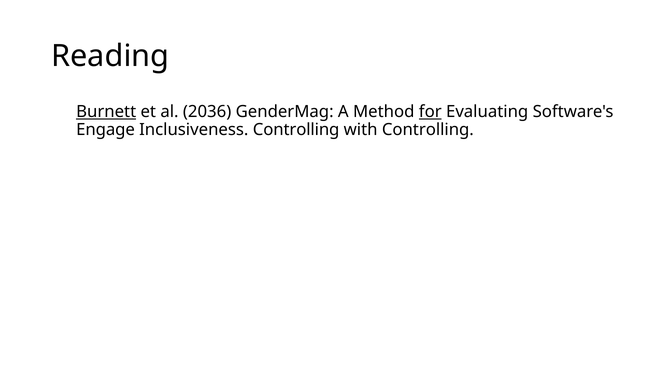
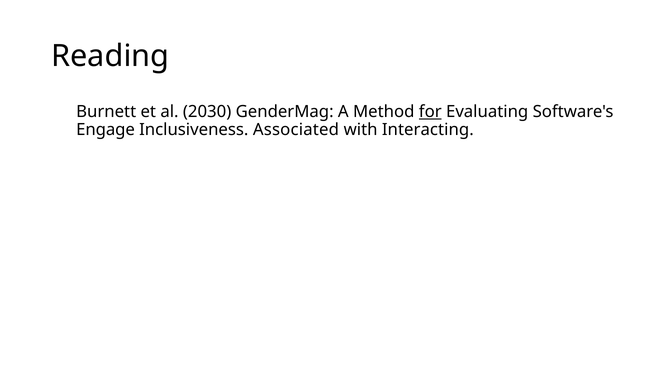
Burnett underline: present -> none
2036: 2036 -> 2030
Inclusiveness Controlling: Controlling -> Associated
with Controlling: Controlling -> Interacting
